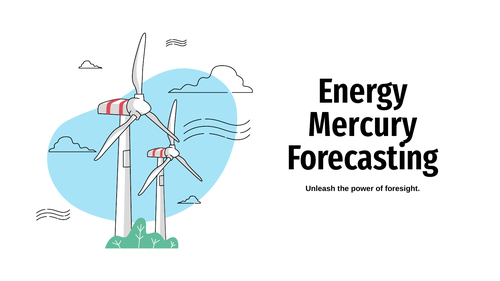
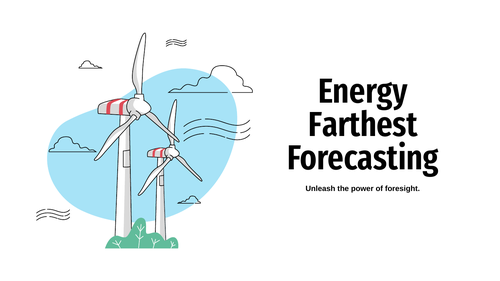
Mercury: Mercury -> Farthest
